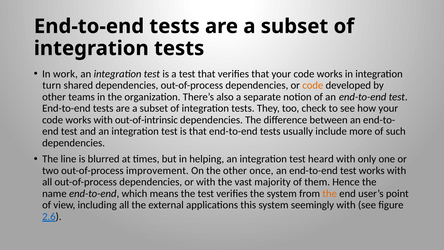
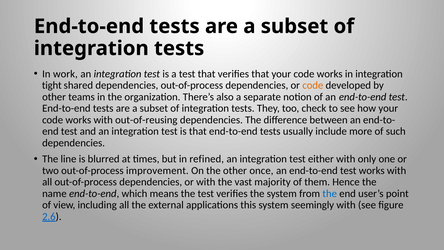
turn: turn -> tight
out-of-intrinsic: out-of-intrinsic -> out-of-reusing
helping: helping -> refined
heard: heard -> either
the at (330, 193) colour: orange -> blue
